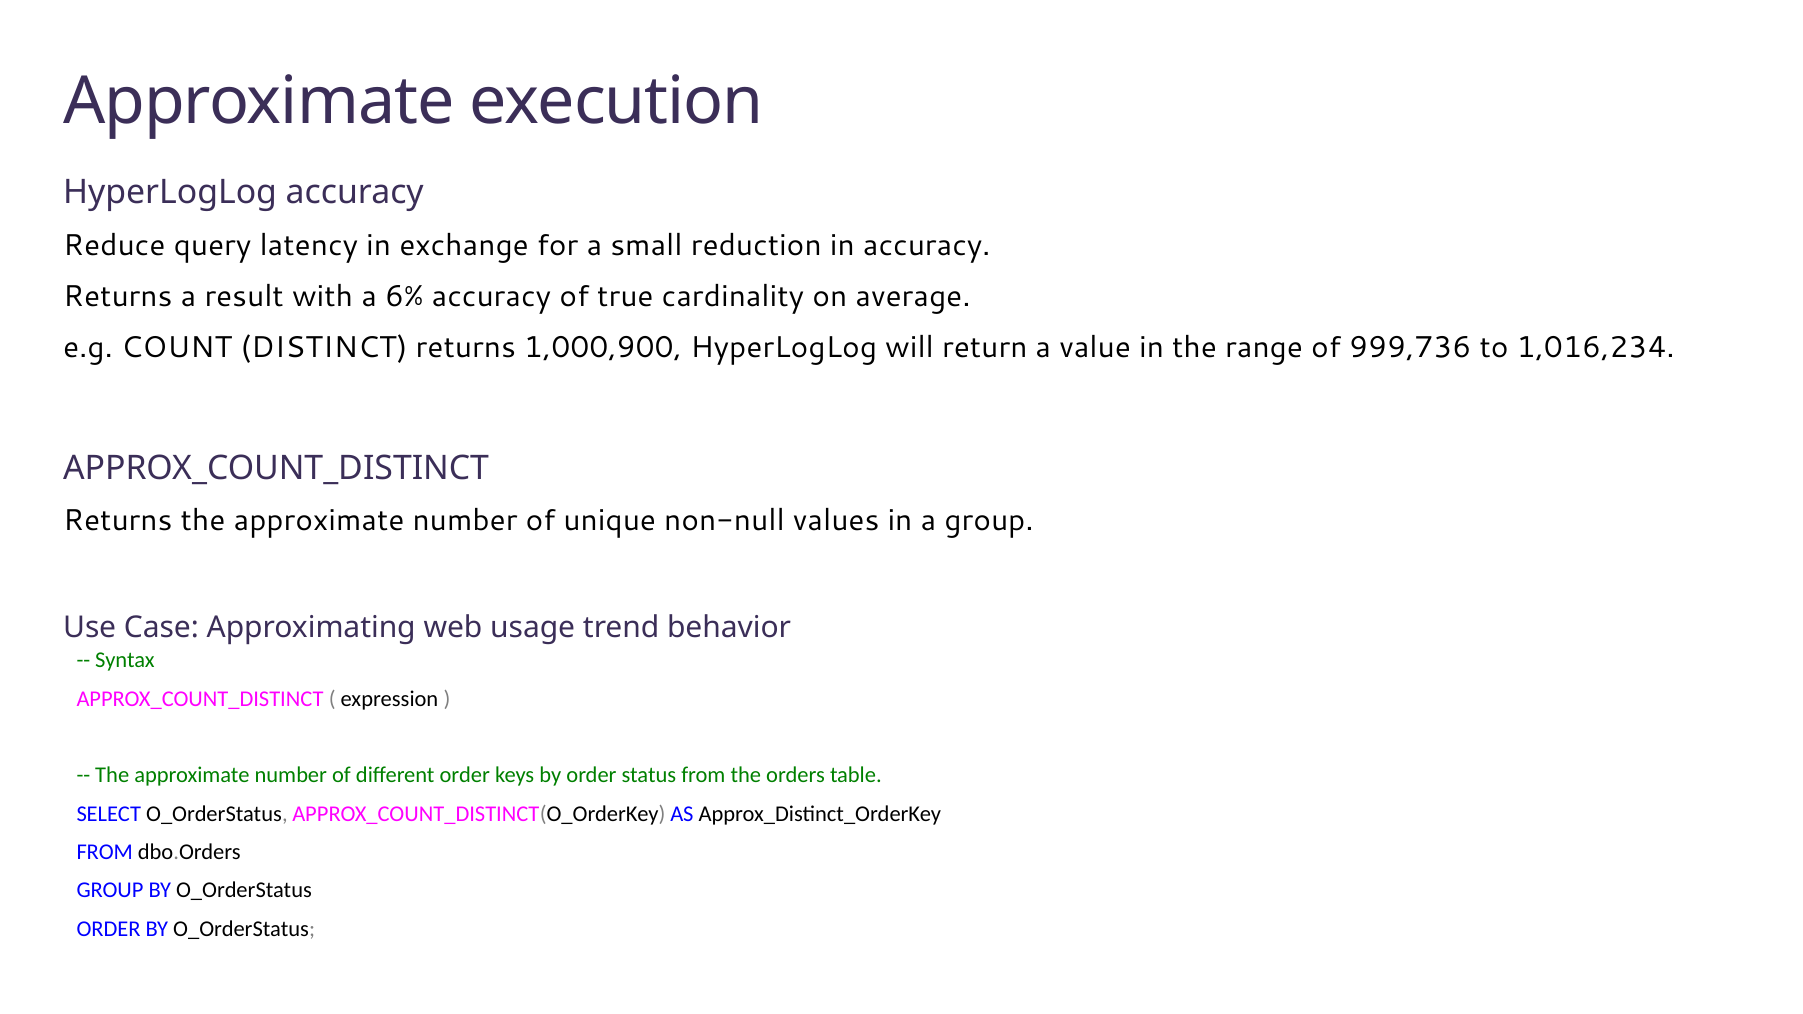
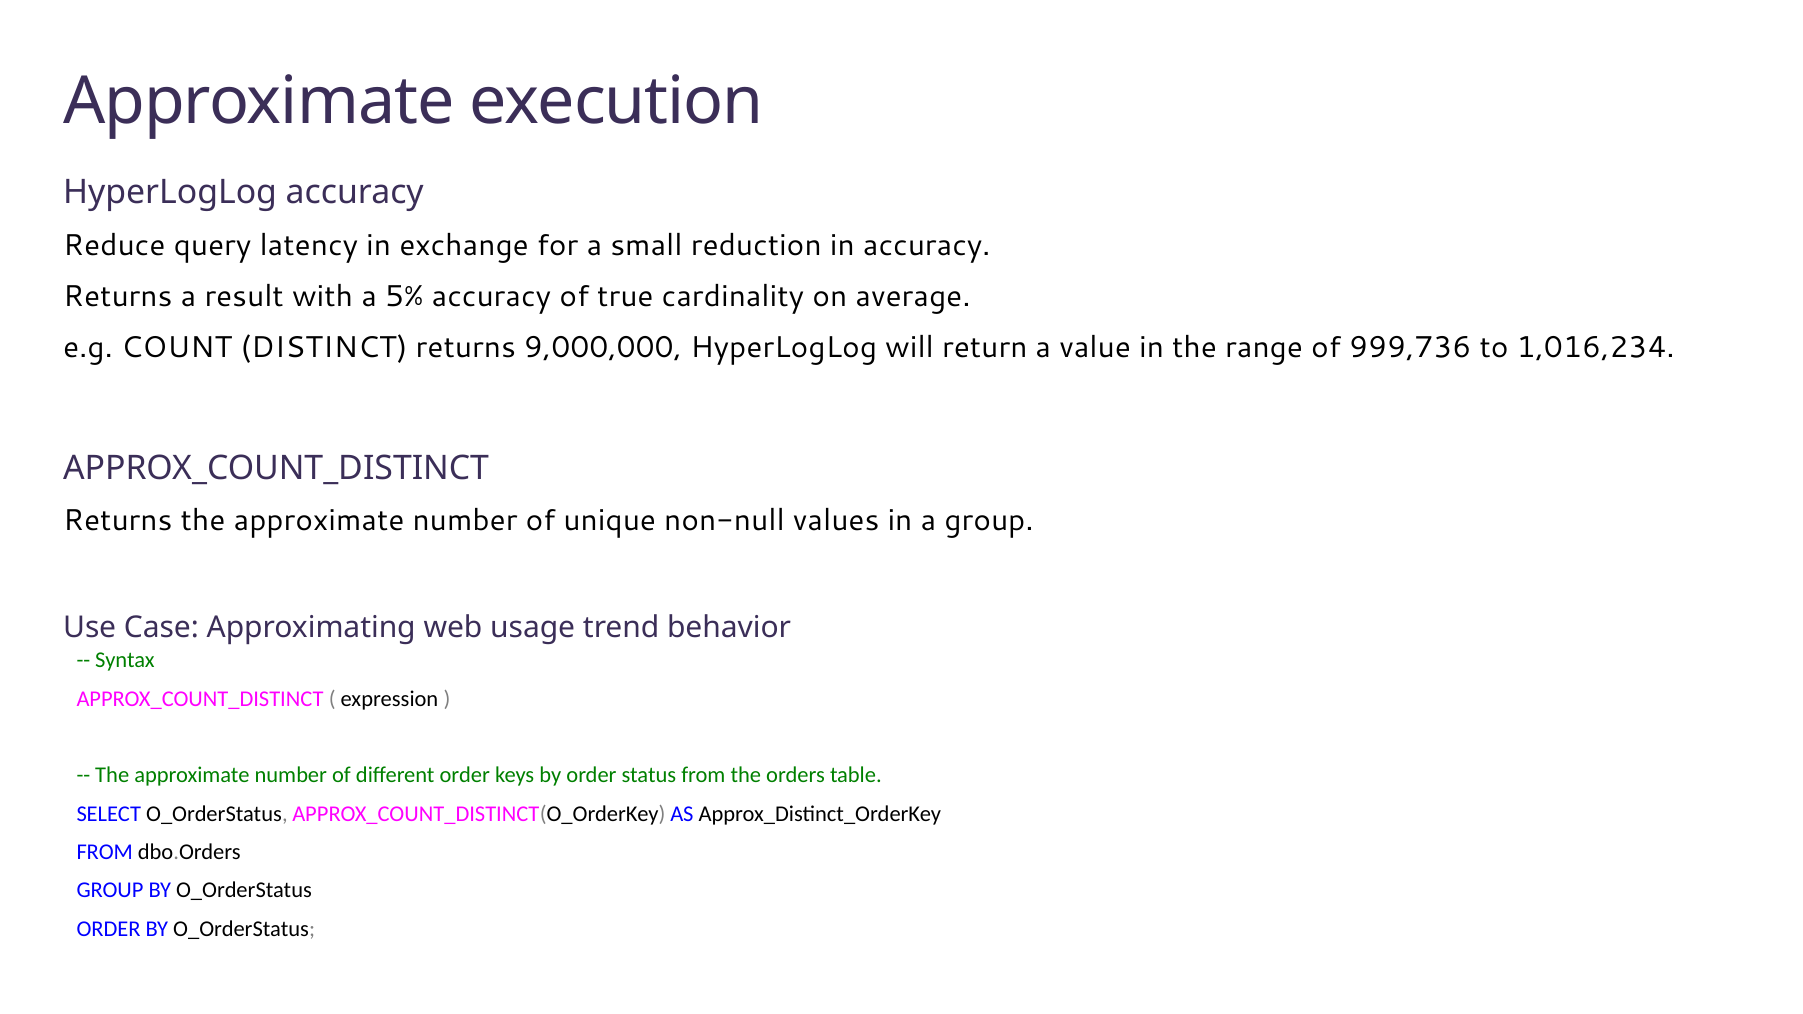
6%: 6% -> 5%
1,000,900: 1,000,900 -> 9,000,000
